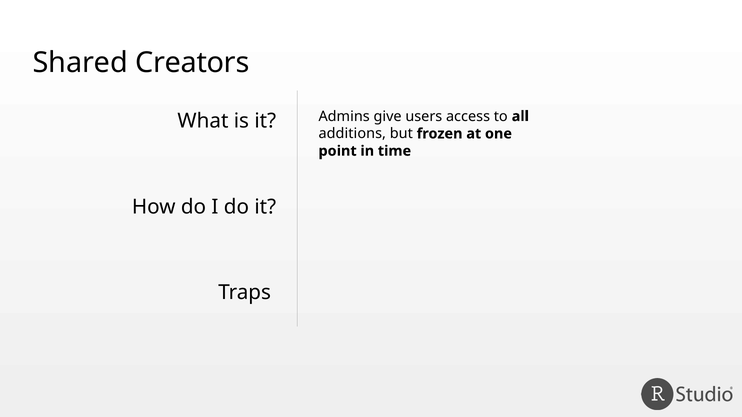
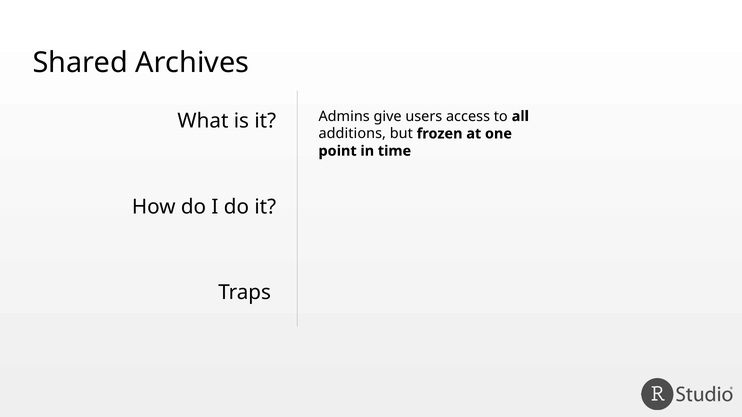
Creators: Creators -> Archives
